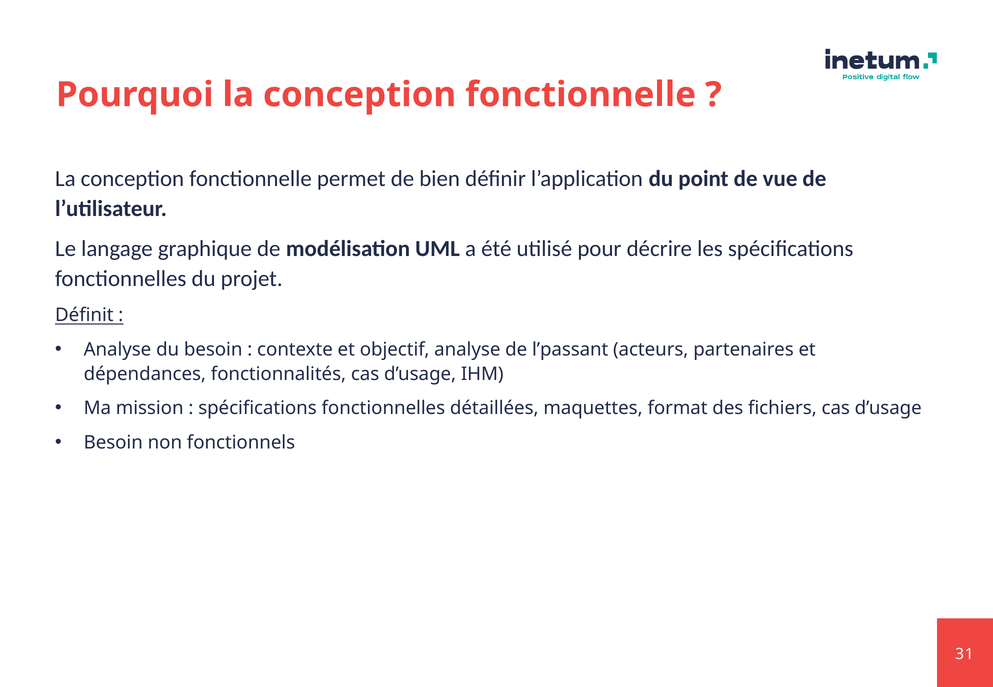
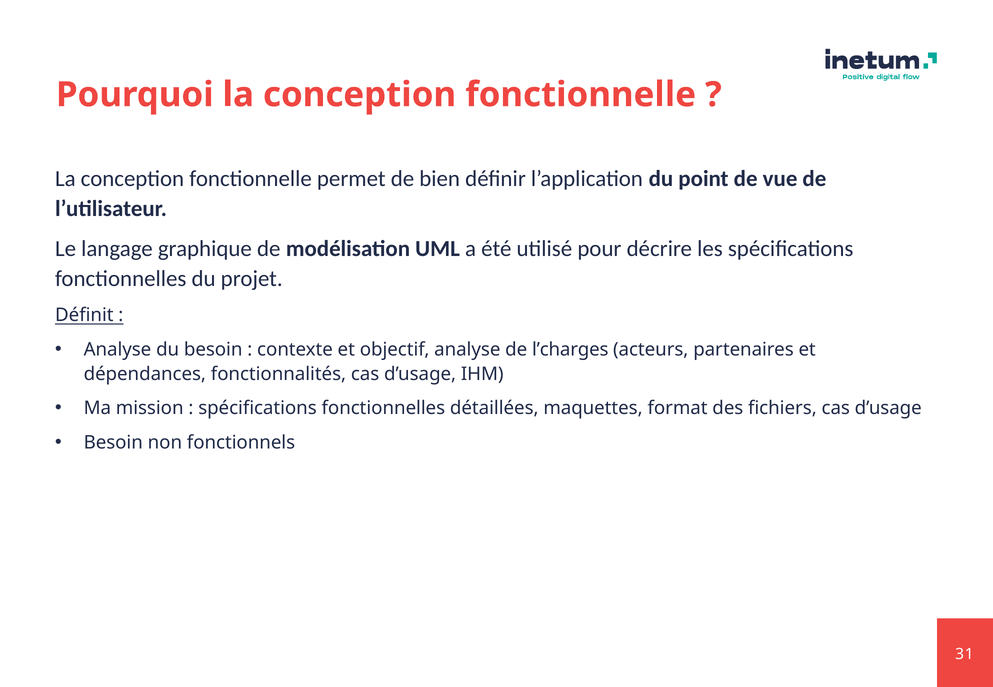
l’passant: l’passant -> l’charges
